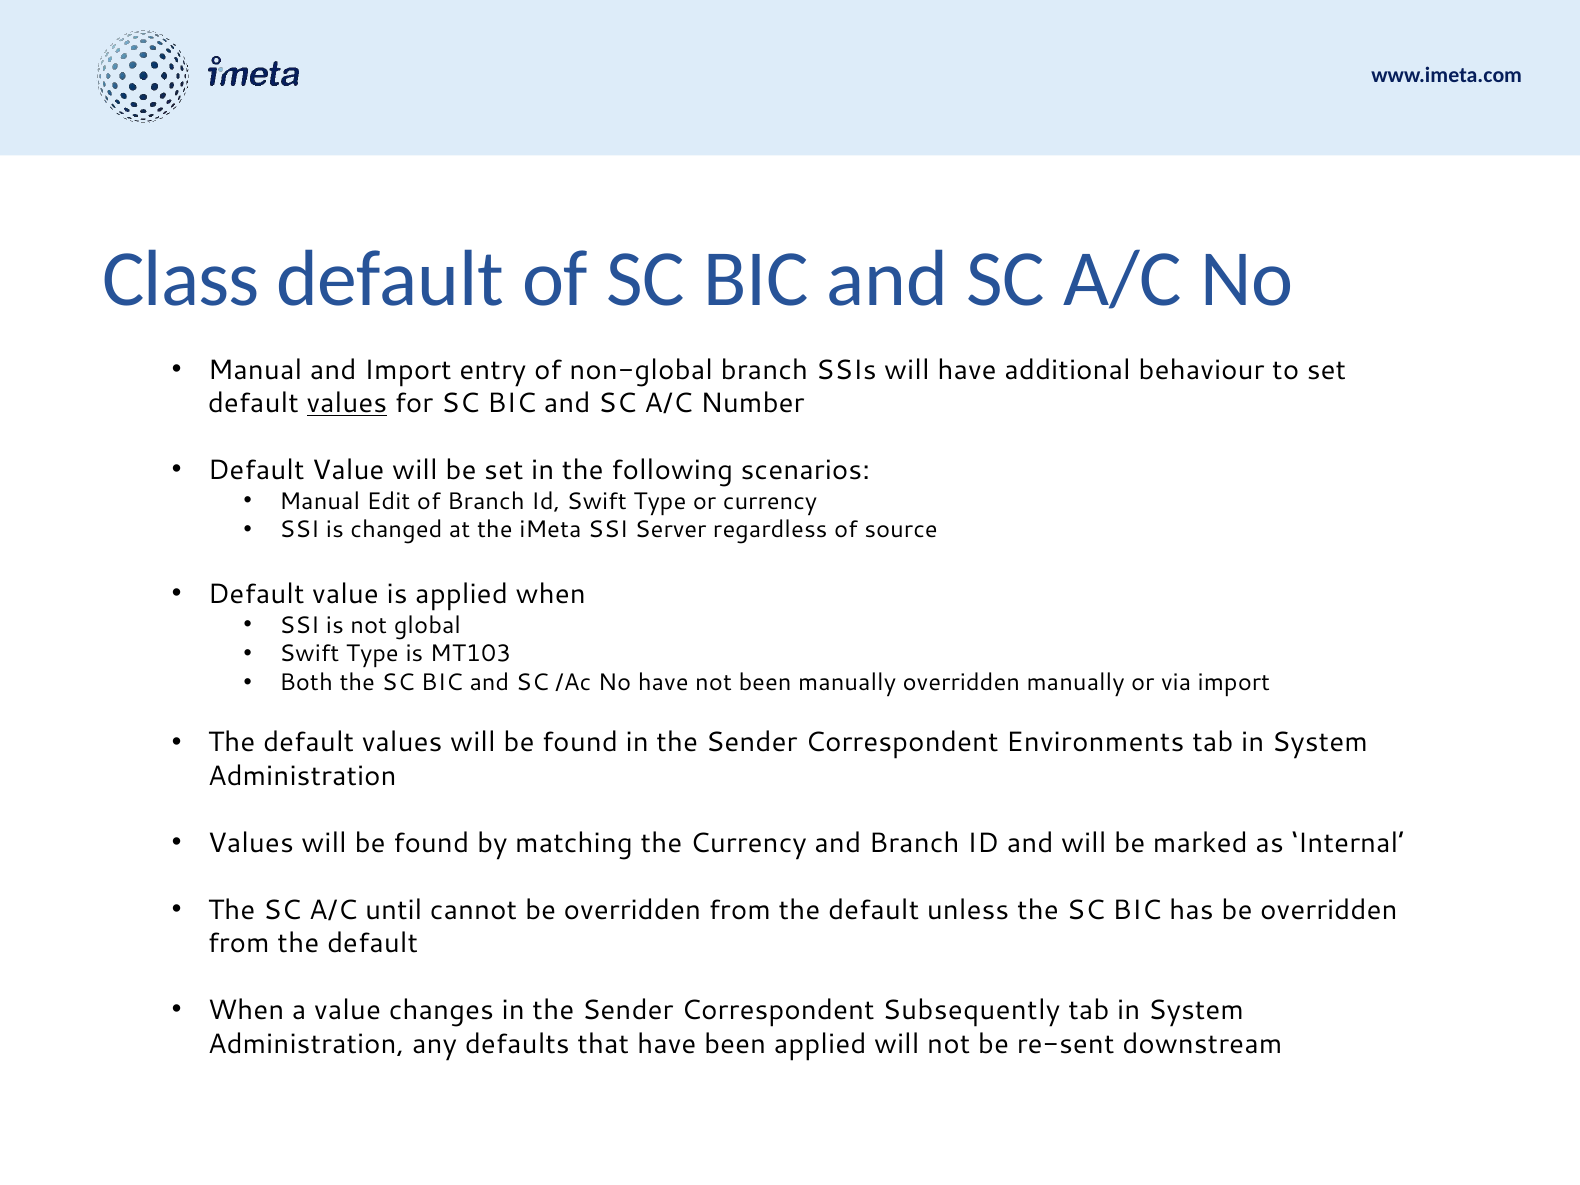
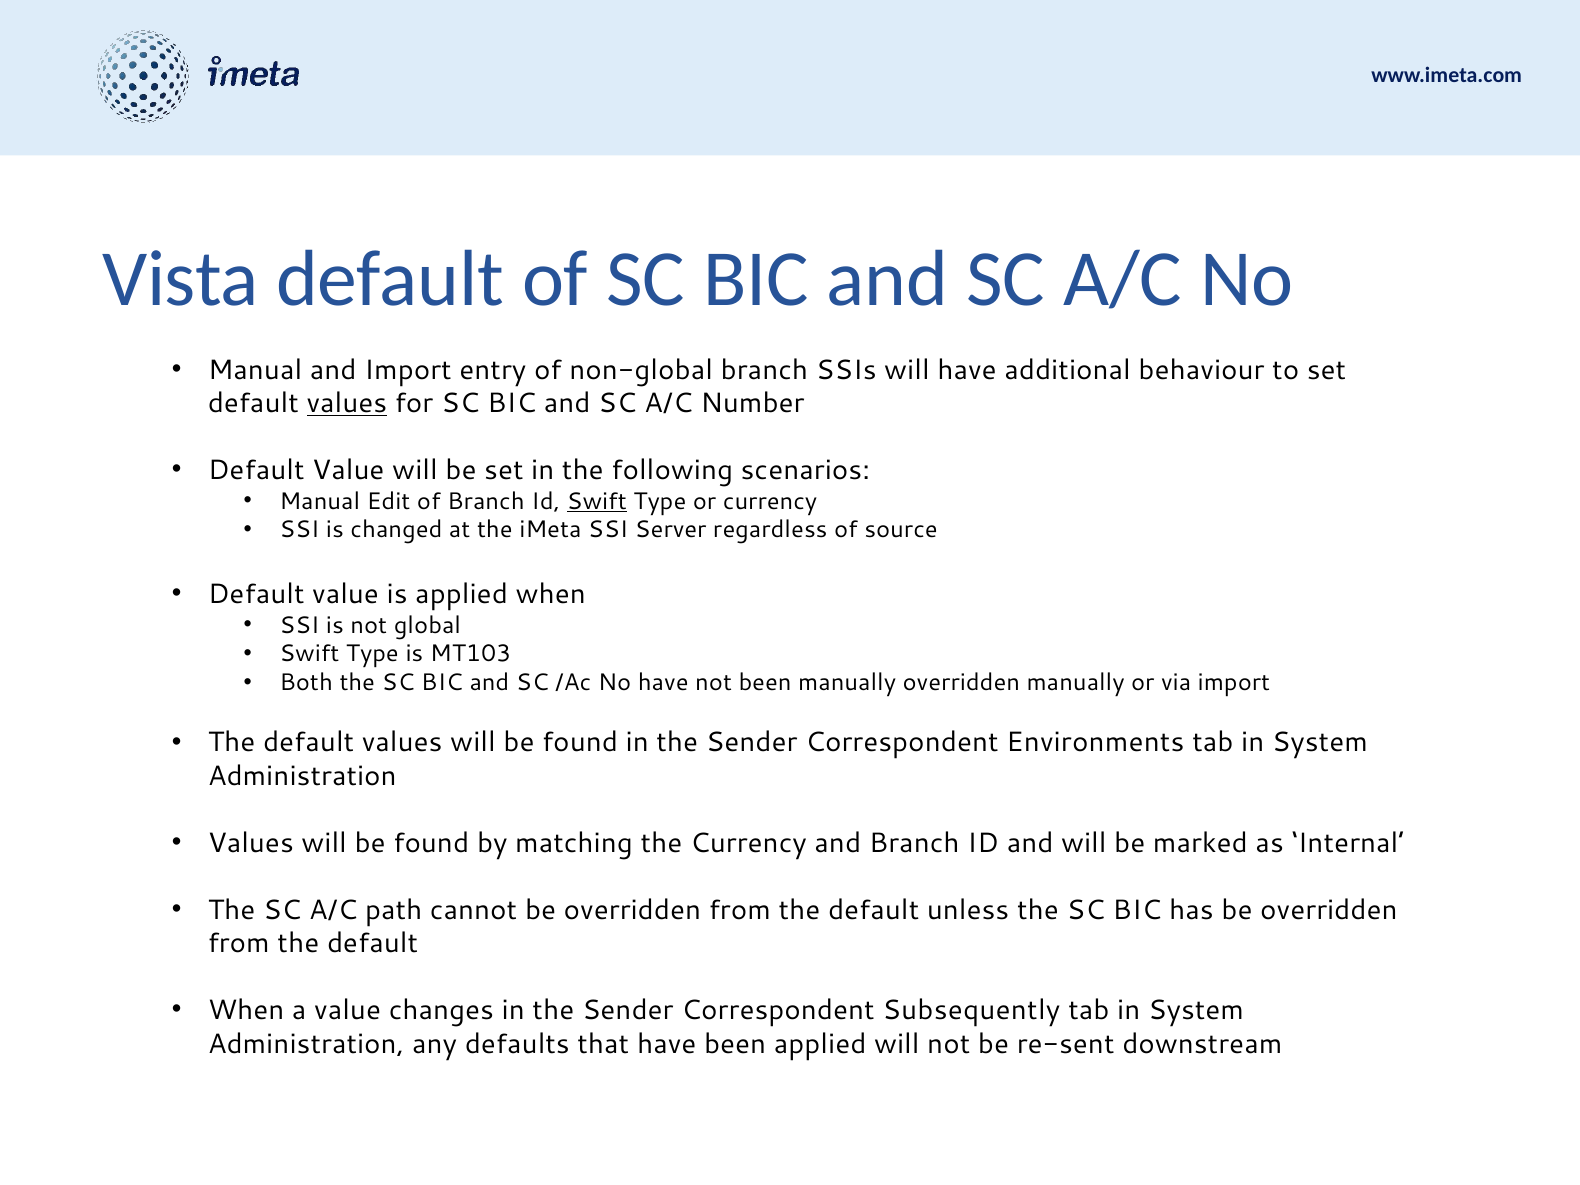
Class: Class -> Vista
Swift at (597, 501) underline: none -> present
until: until -> path
